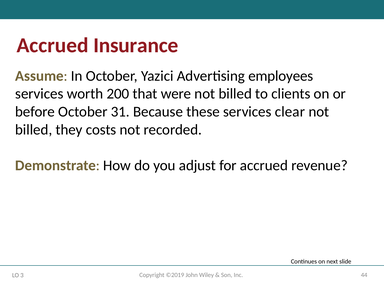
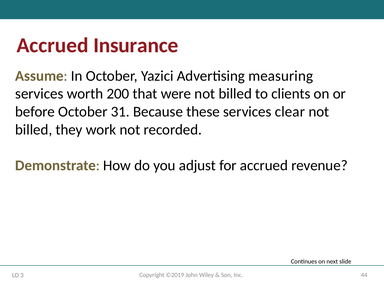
employees: employees -> measuring
costs: costs -> work
